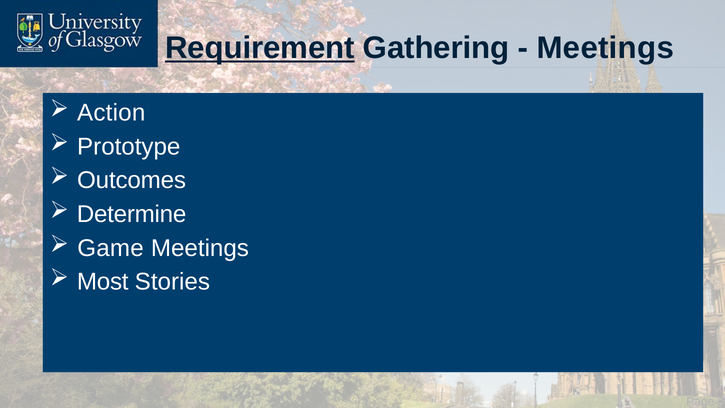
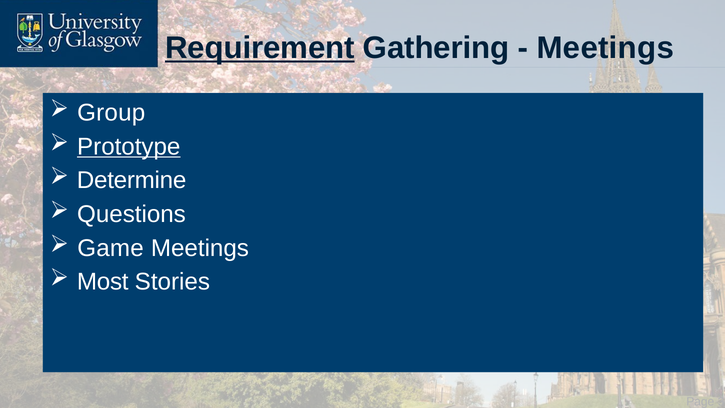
Action: Action -> Group
Prototype underline: none -> present
Outcomes: Outcomes -> Determine
Determine: Determine -> Questions
